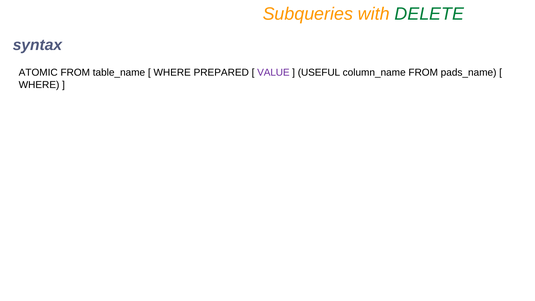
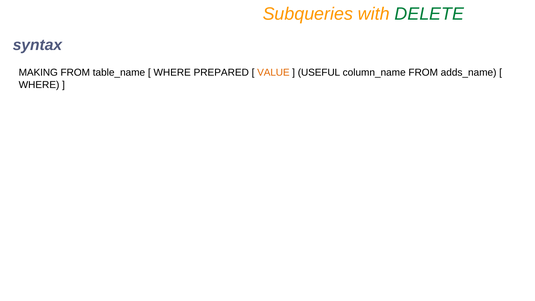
ATOMIC: ATOMIC -> MAKING
VALUE colour: purple -> orange
pads_name: pads_name -> adds_name
